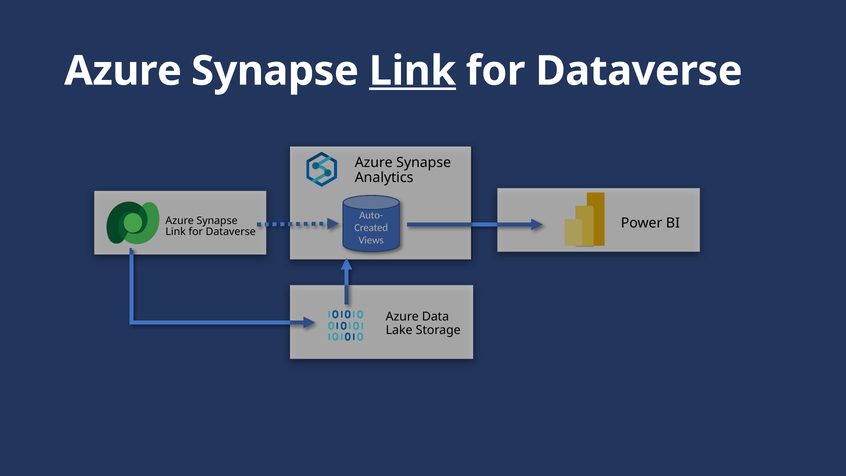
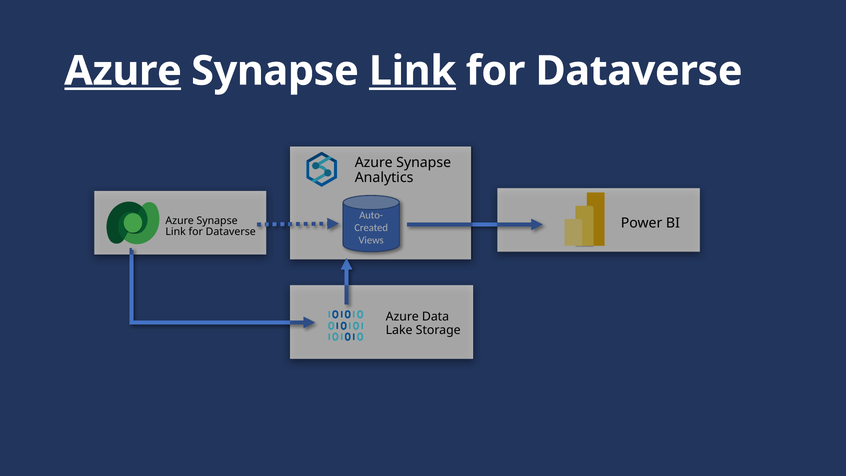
Azure at (123, 71) underline: none -> present
